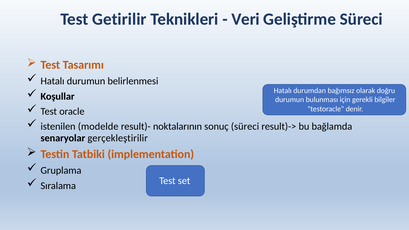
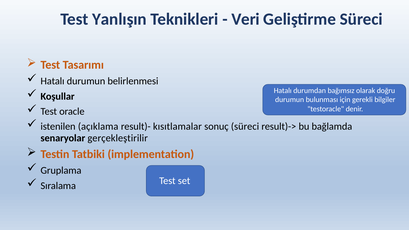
Getirilir: Getirilir -> Yanlışın
modelde: modelde -> açıklama
noktalarının: noktalarının -> kısıtlamalar
